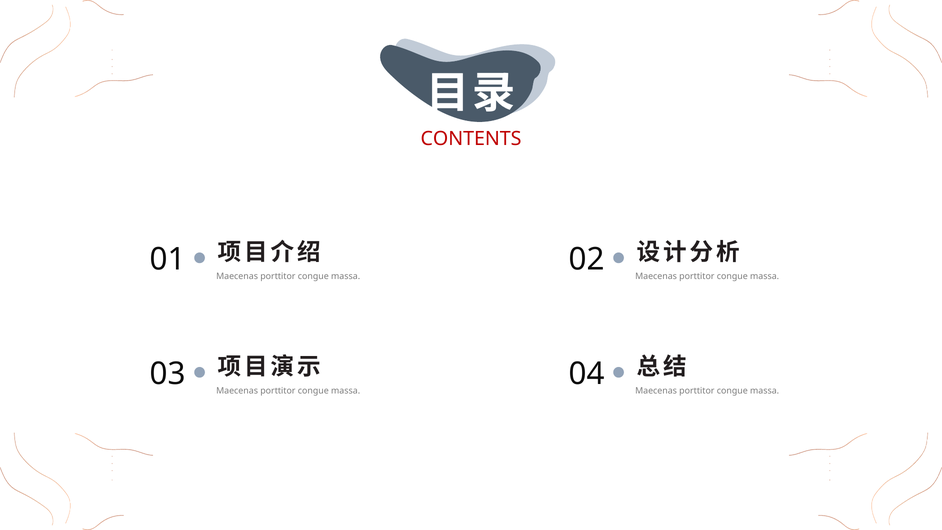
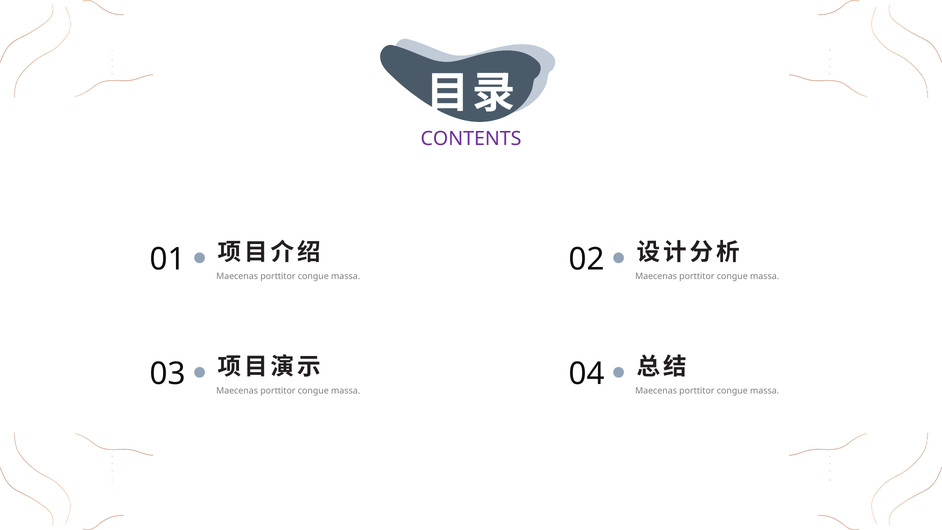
CONTENTS colour: red -> purple
